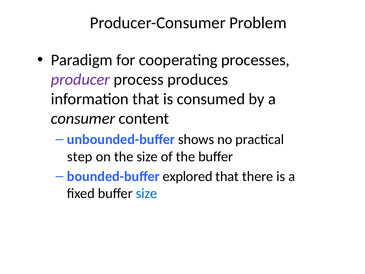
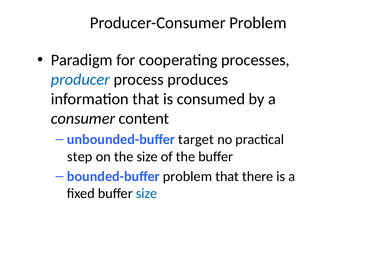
producer colour: purple -> blue
shows: shows -> target
bounded-buffer explored: explored -> problem
